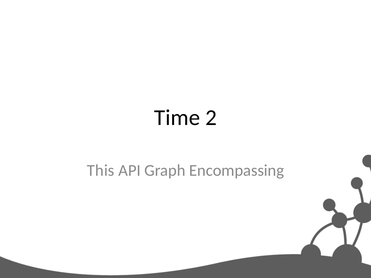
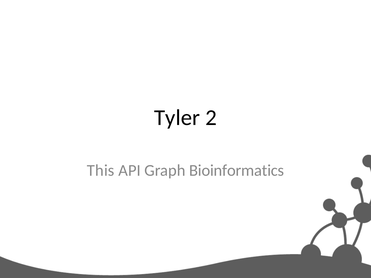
Time: Time -> Tyler
Encompassing: Encompassing -> Bioinformatics
